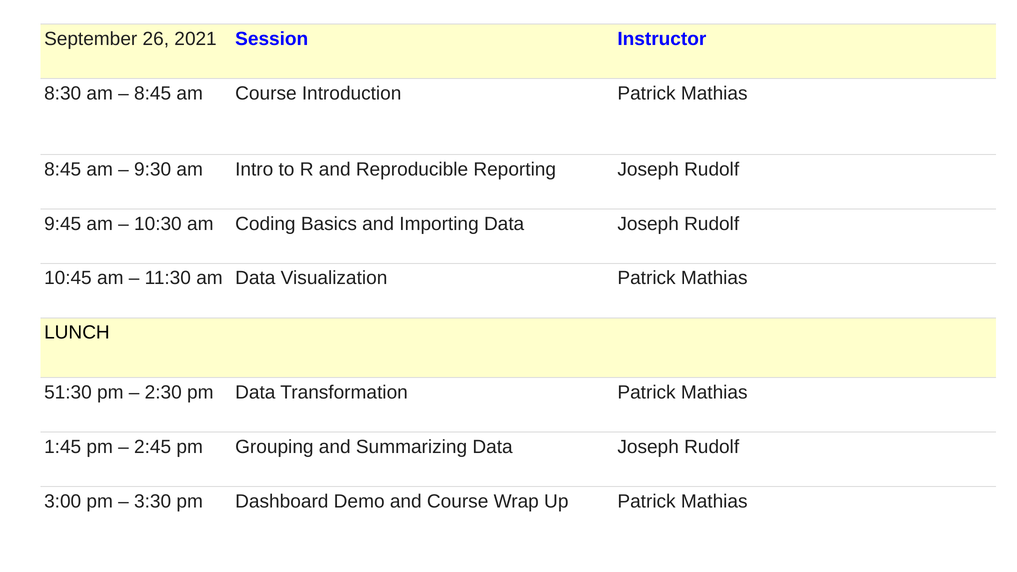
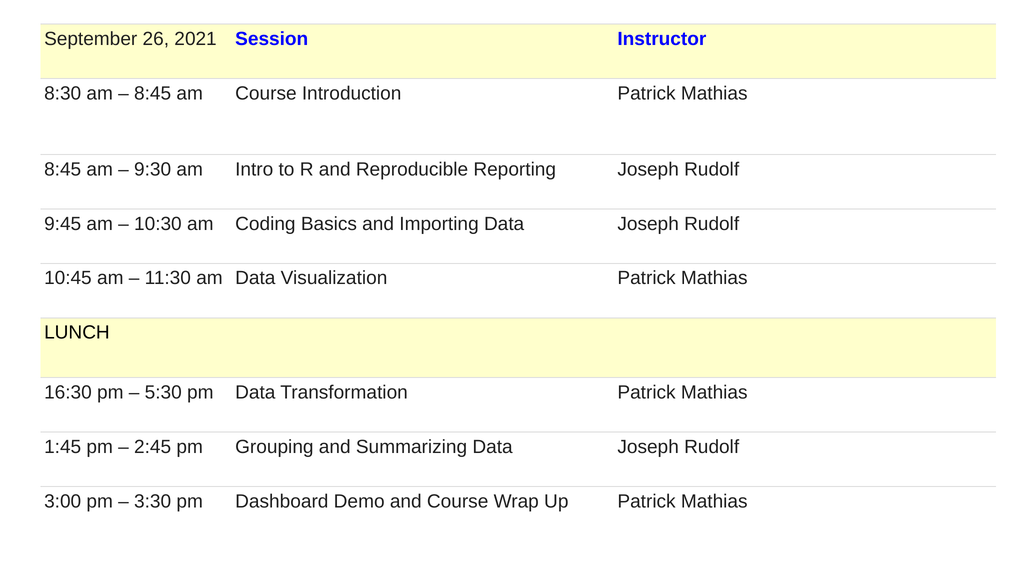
51:30: 51:30 -> 16:30
2:30: 2:30 -> 5:30
